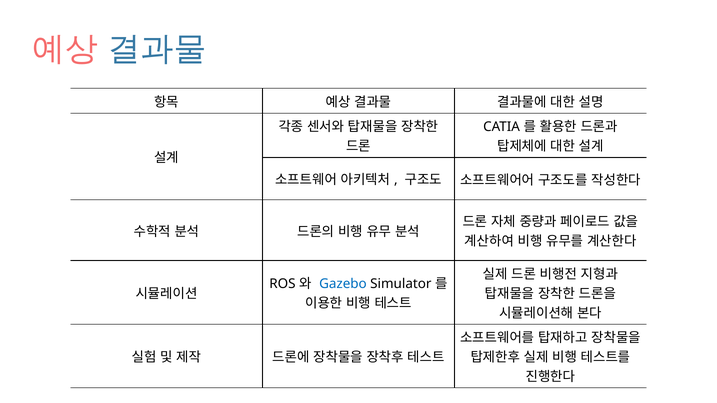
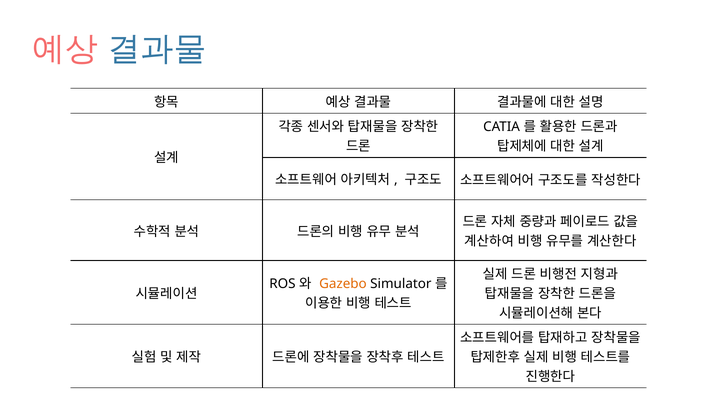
Gazebo colour: blue -> orange
